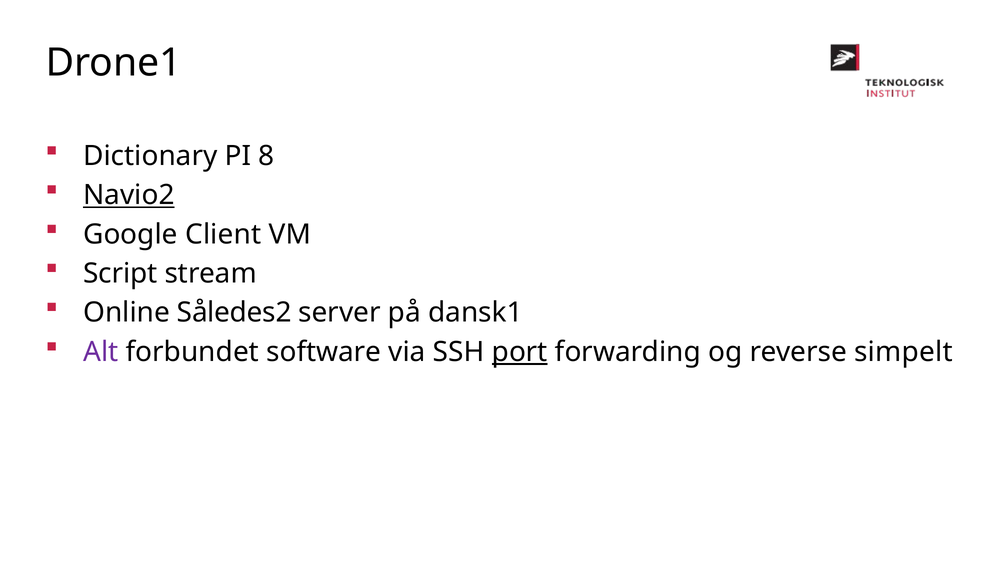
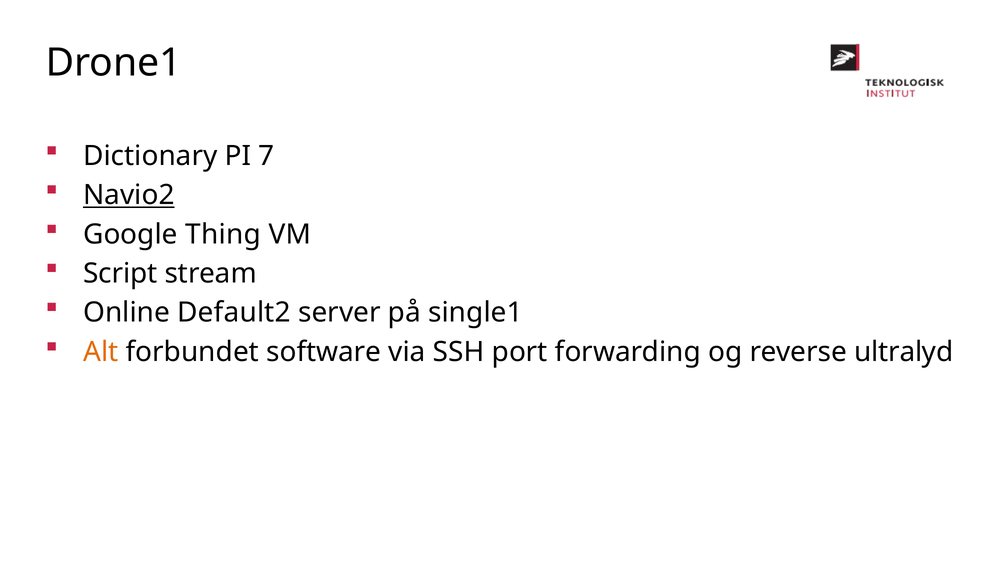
8: 8 -> 7
Client: Client -> Thing
Således2: Således2 -> Default2
dansk1: dansk1 -> single1
Alt colour: purple -> orange
port underline: present -> none
simpelt: simpelt -> ultralyd
